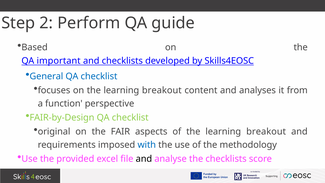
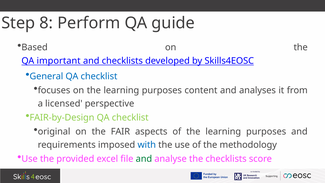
2: 2 -> 8
on the learning breakout: breakout -> purposes
function: function -> licensed
of the learning breakout: breakout -> purposes
and at (144, 159) colour: black -> green
